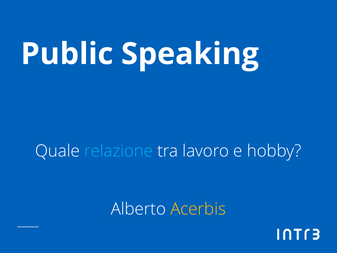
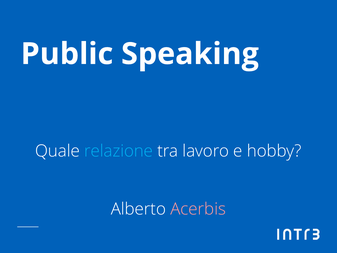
Acerbis colour: yellow -> pink
